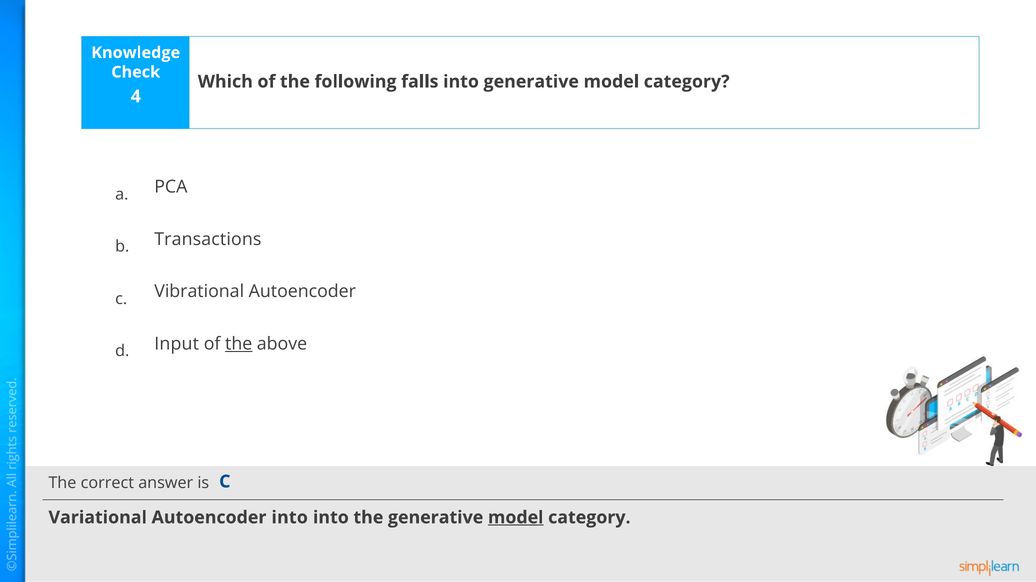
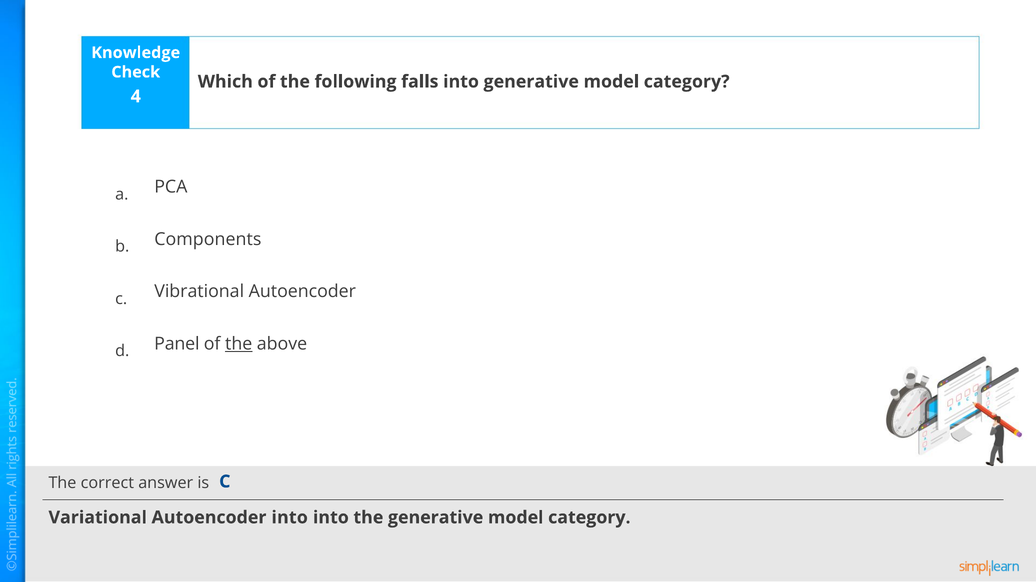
Transactions: Transactions -> Components
Input: Input -> Panel
model at (516, 518) underline: present -> none
